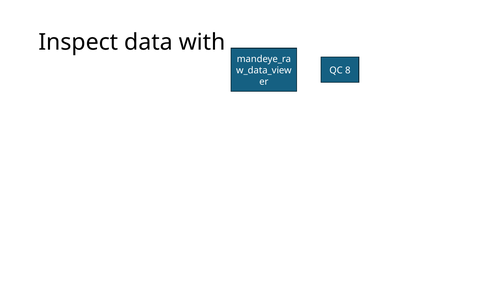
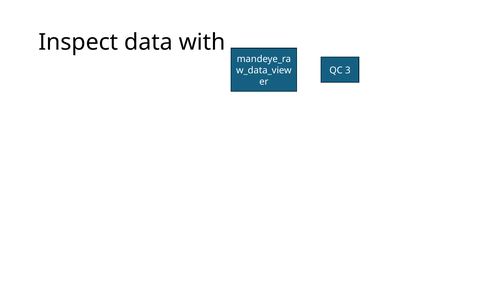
8: 8 -> 3
